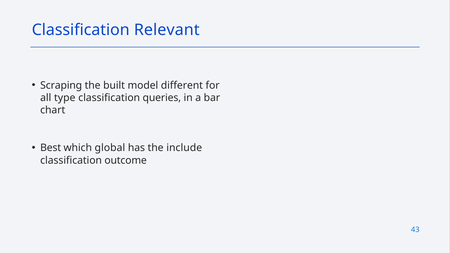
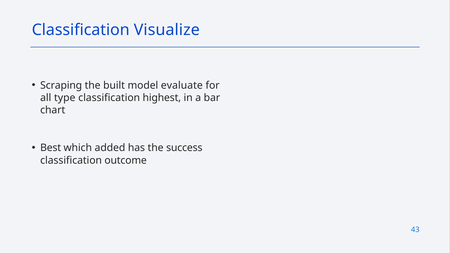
Relevant: Relevant -> Visualize
different: different -> evaluate
queries: queries -> highest
global: global -> added
include: include -> success
